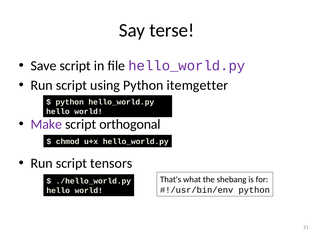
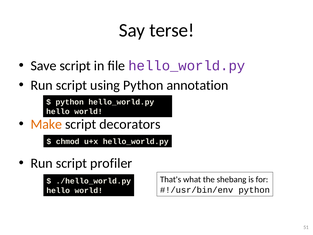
itemgetter: itemgetter -> annotation
Make colour: purple -> orange
orthogonal: orthogonal -> decorators
tensors: tensors -> profiler
